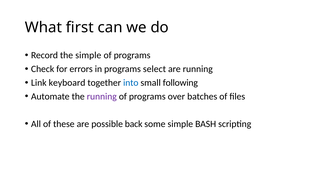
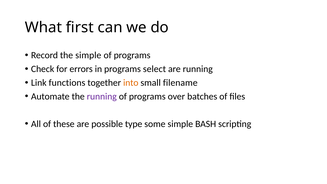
keyboard: keyboard -> functions
into colour: blue -> orange
following: following -> filename
back: back -> type
